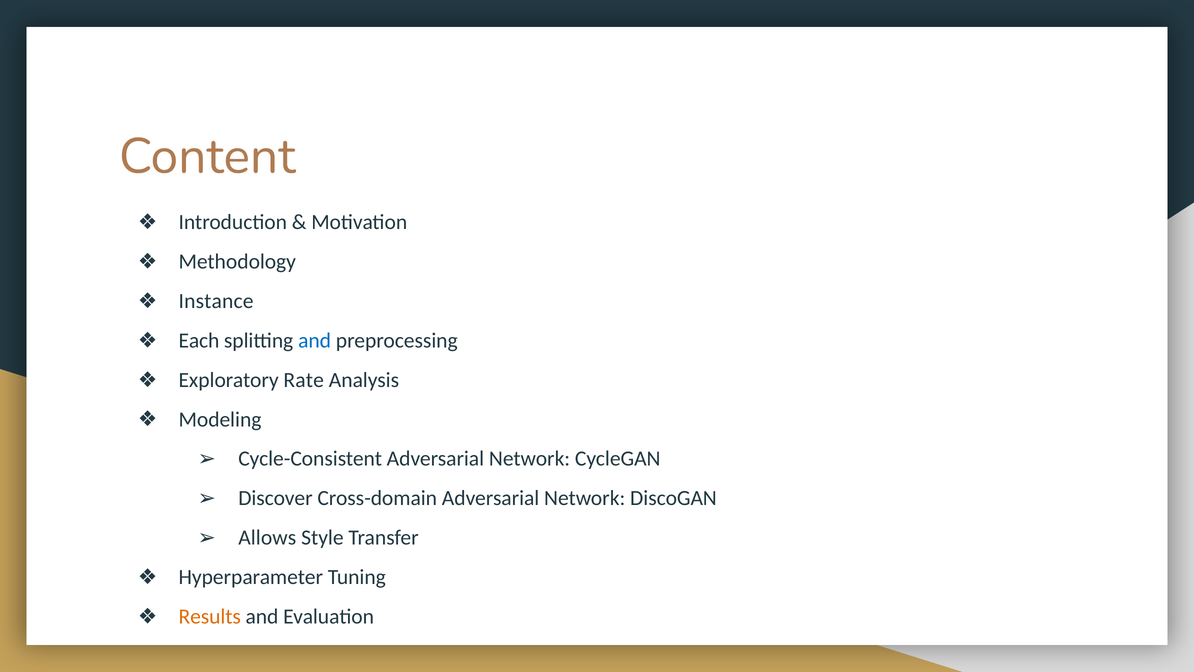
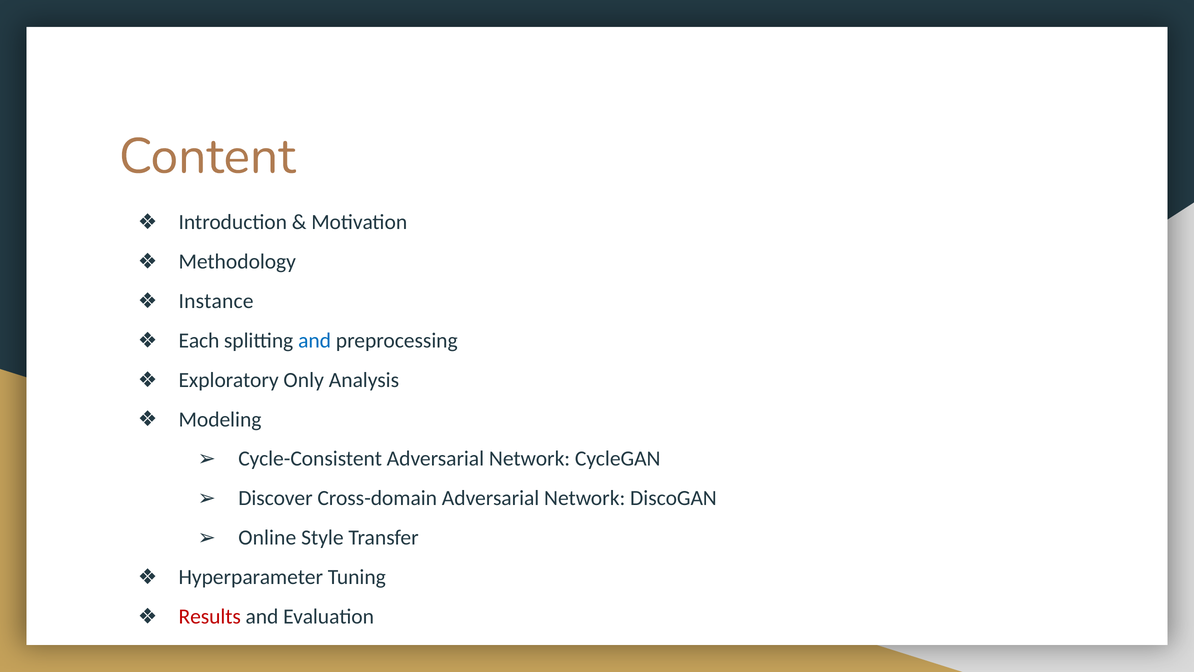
Rate: Rate -> Only
Allows: Allows -> Online
Results colour: orange -> red
